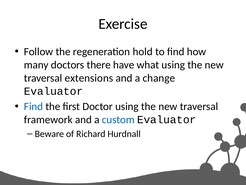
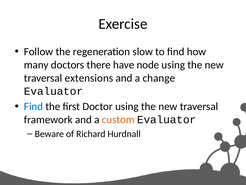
hold: hold -> slow
what: what -> node
custom colour: blue -> orange
